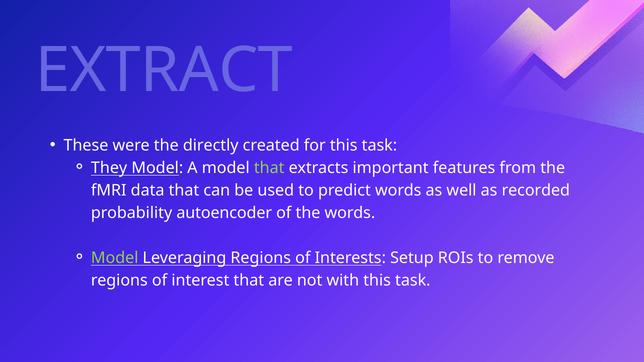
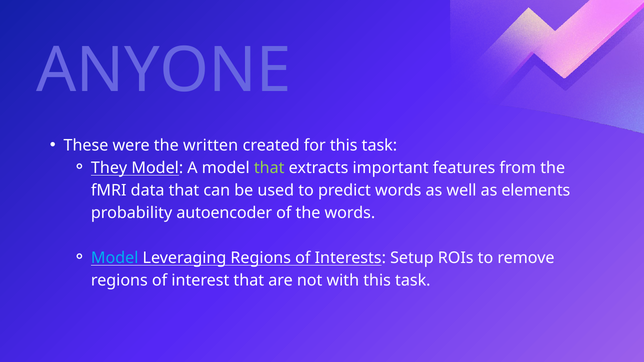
EXTRACT: EXTRACT -> ANYONE
directly: directly -> written
recorded: recorded -> elements
Model at (115, 258) colour: light green -> light blue
